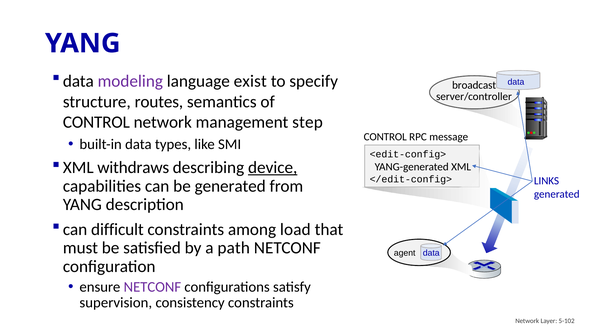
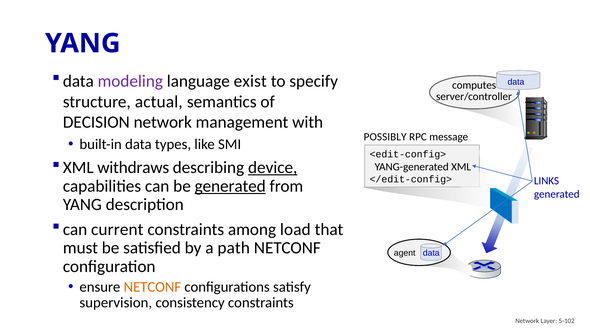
broadcast: broadcast -> computes
routes: routes -> actual
CONTROL at (96, 122): CONTROL -> DECISION
step: step -> with
CONTROL at (385, 137): CONTROL -> POSSIBLY
generated at (230, 186) underline: none -> present
difficult: difficult -> current
NETCONF at (152, 287) colour: purple -> orange
